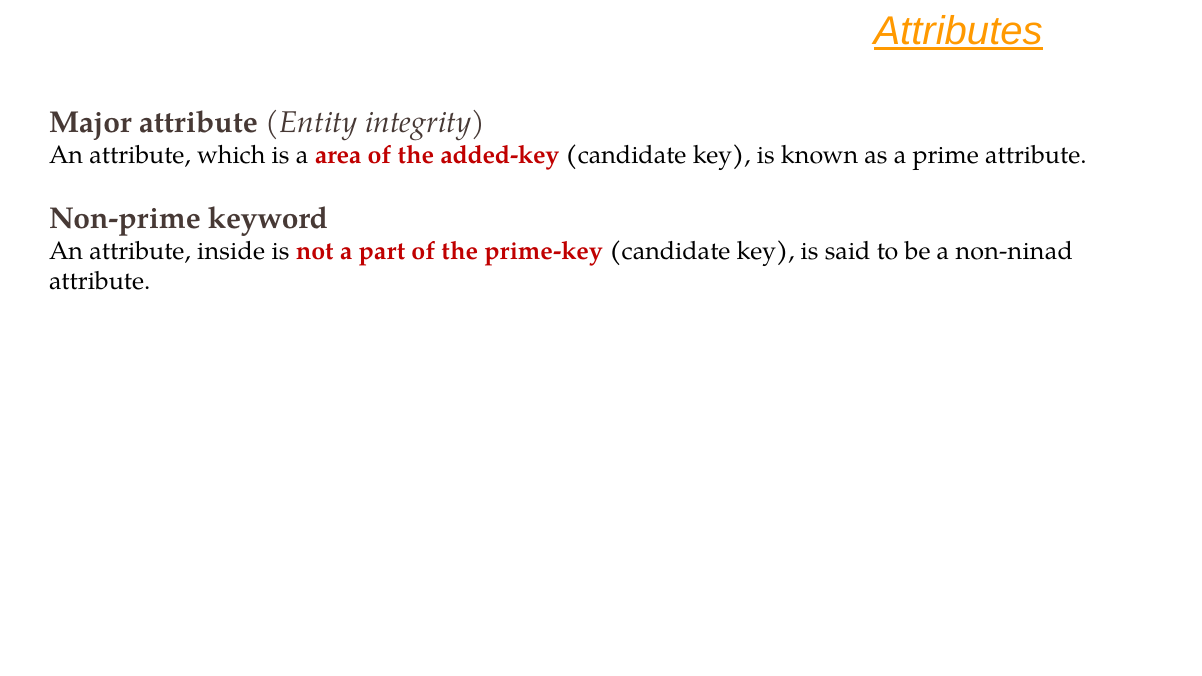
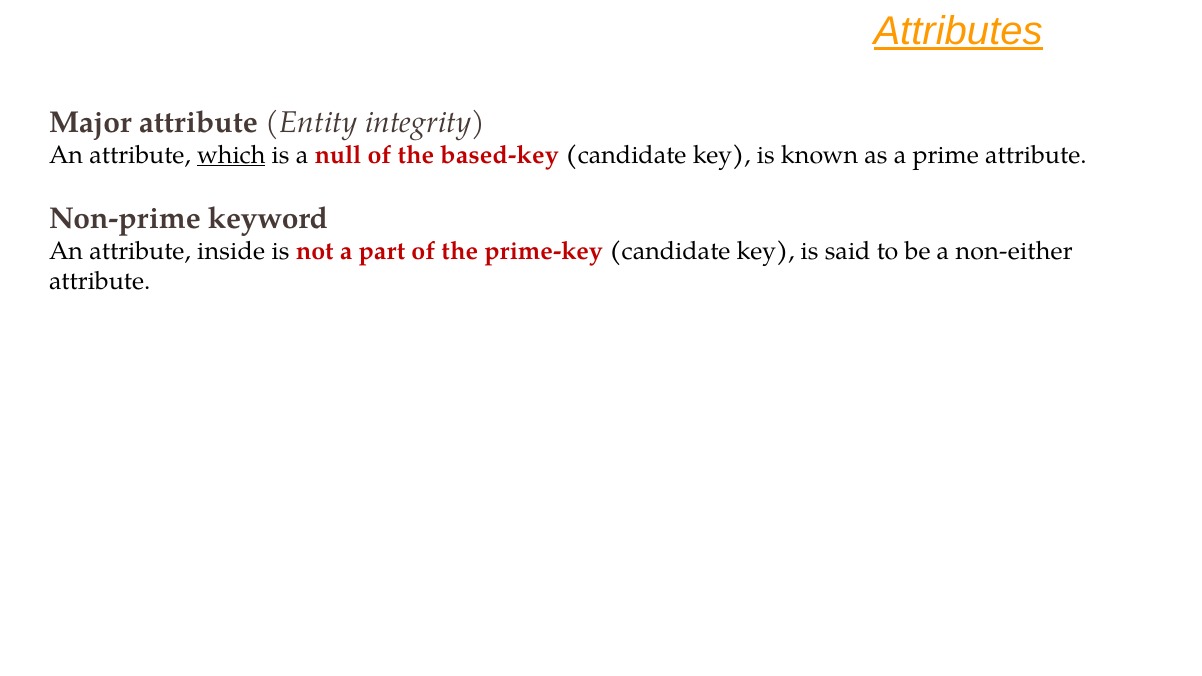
which underline: none -> present
area: area -> null
added-key: added-key -> based-key
non-ninad: non-ninad -> non-either
